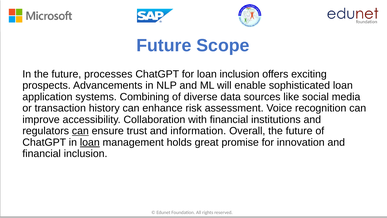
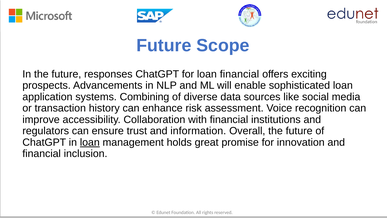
processes: processes -> responses
loan inclusion: inclusion -> financial
can at (80, 131) underline: present -> none
